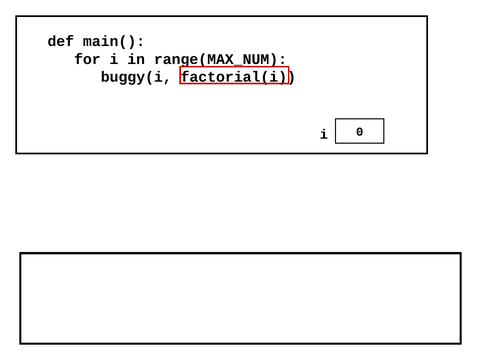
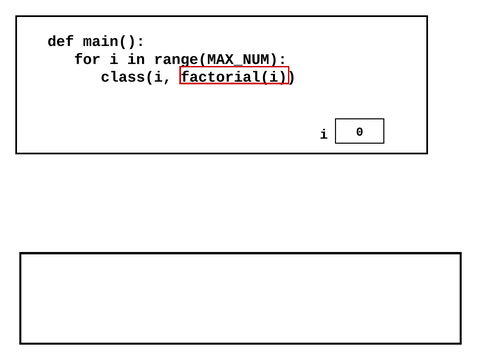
buggy(i: buggy(i -> class(i
